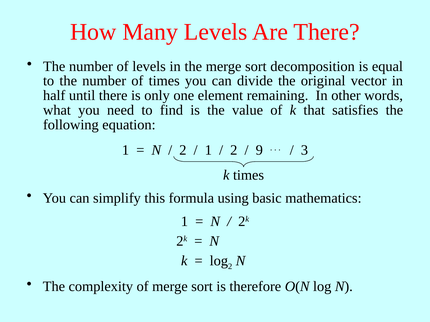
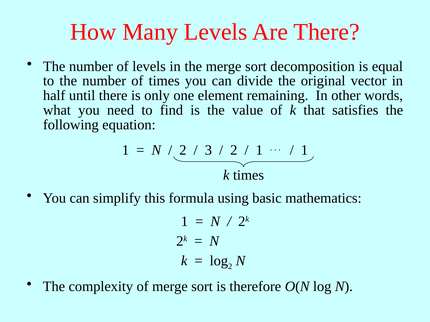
1 at (208, 150): 1 -> 3
9 at (259, 150): 9 -> 1
3 at (304, 150): 3 -> 1
